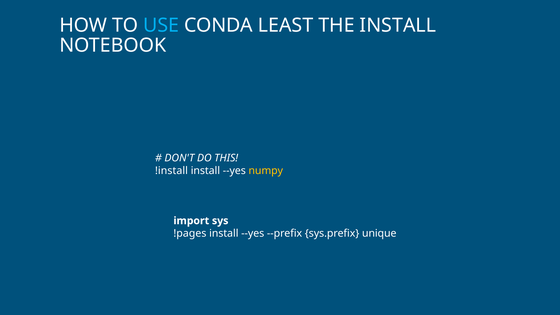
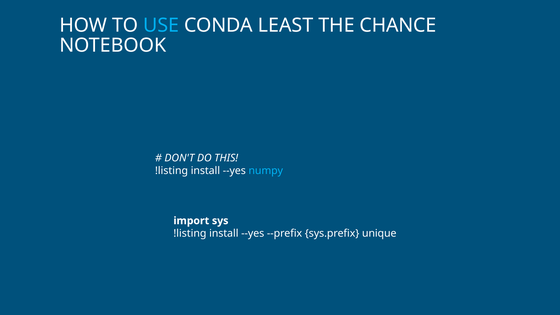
THE INSTALL: INSTALL -> CHANCE
!install at (172, 171): !install -> !listing
numpy colour: yellow -> light blue
!pages at (190, 233): !pages -> !listing
